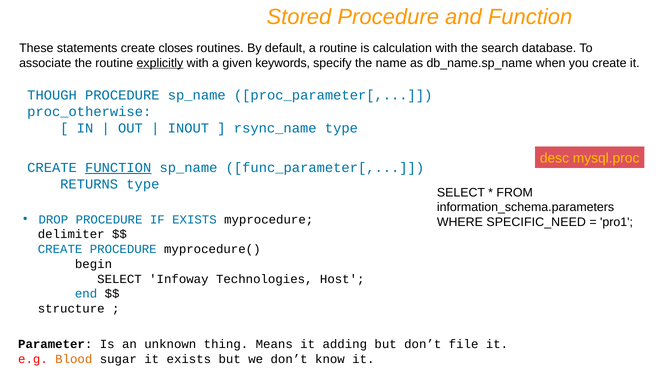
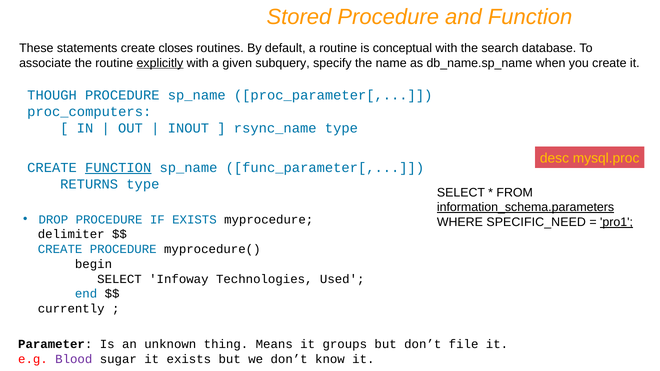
calculation: calculation -> conceptual
keywords: keywords -> subquery
proc_otherwise: proc_otherwise -> proc_computers
information_schema.parameters underline: none -> present
pro1 underline: none -> present
Host: Host -> Used
structure: structure -> currently
adding: adding -> groups
Blood colour: orange -> purple
